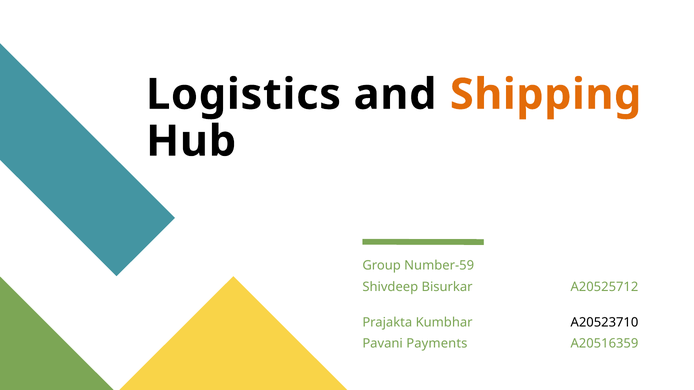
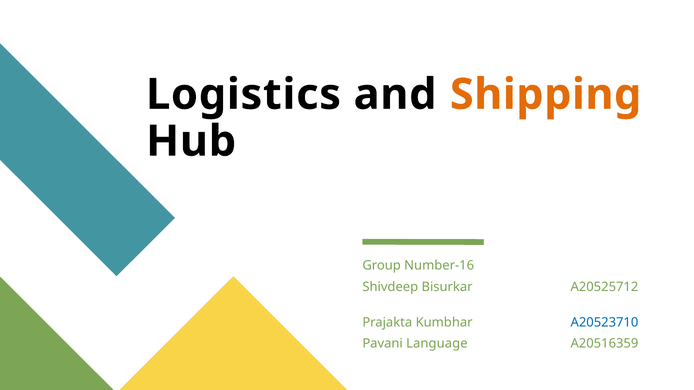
Number-59: Number-59 -> Number-16
A20523710 colour: black -> blue
Payments: Payments -> Language
